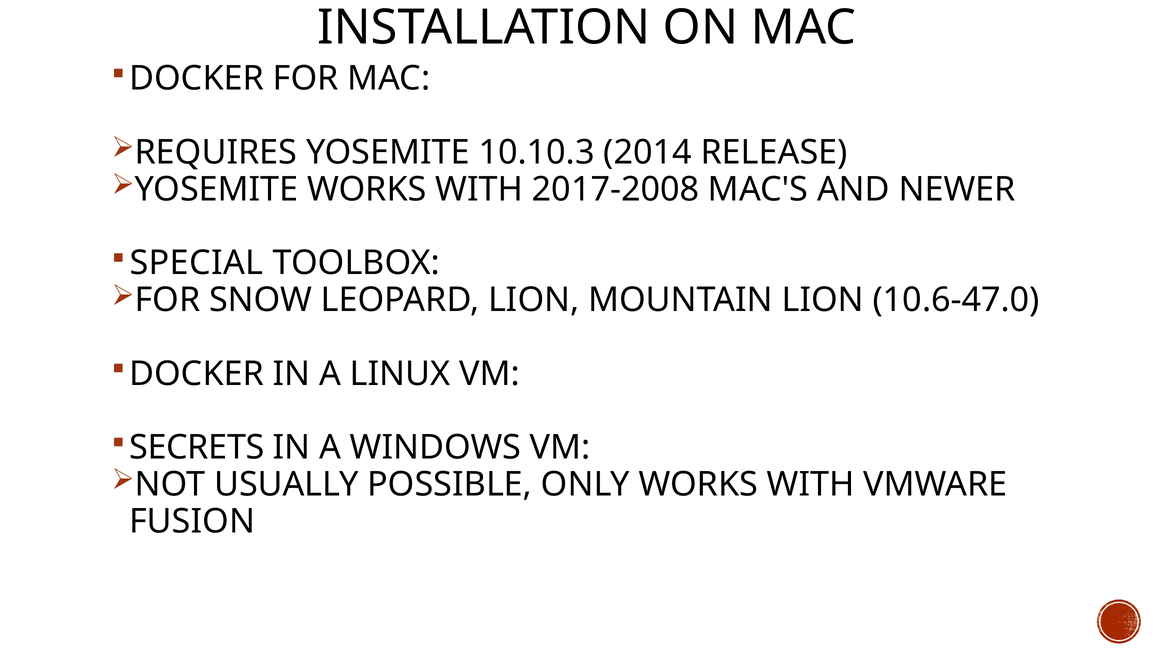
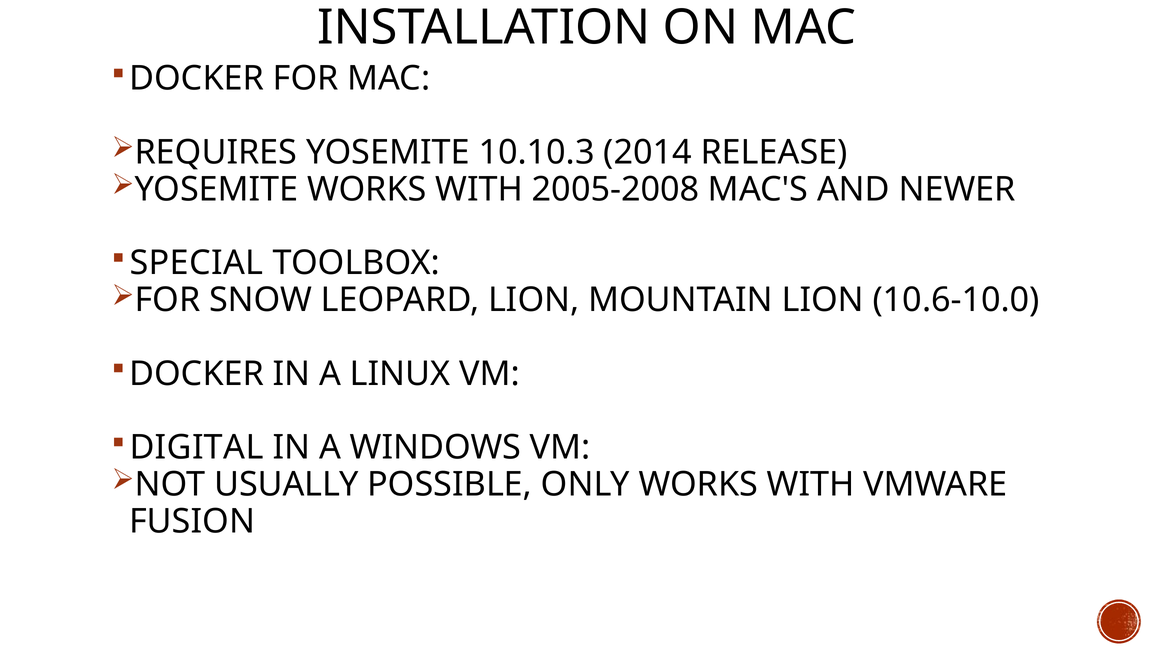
2017-2008: 2017-2008 -> 2005-2008
10.6-47.0: 10.6-47.0 -> 10.6-10.0
SECRETS: SECRETS -> DIGITAL
